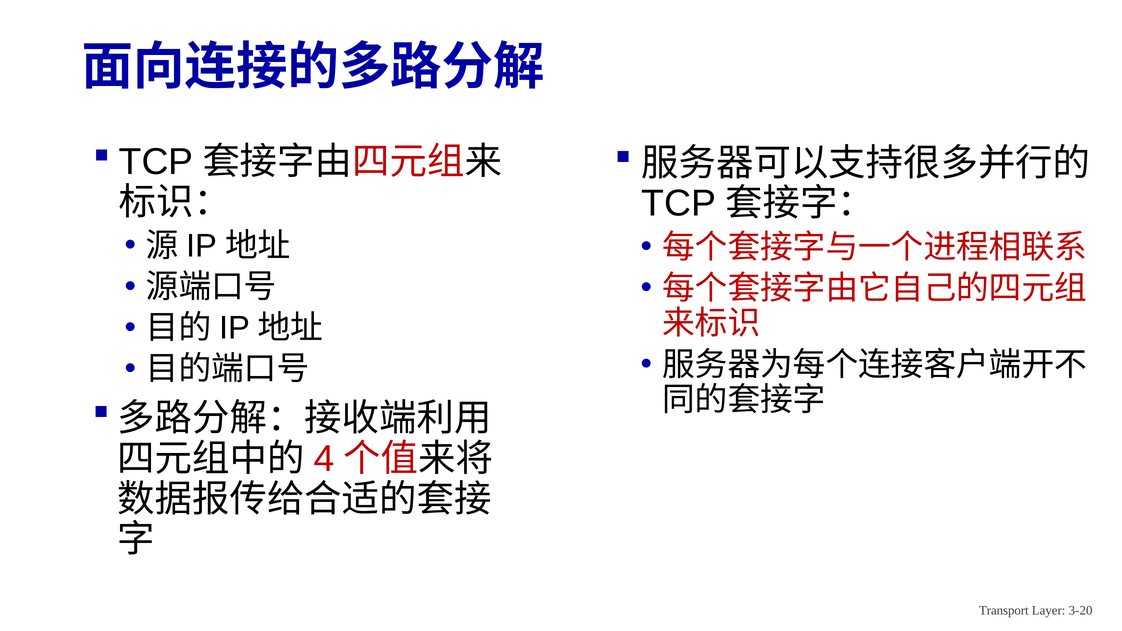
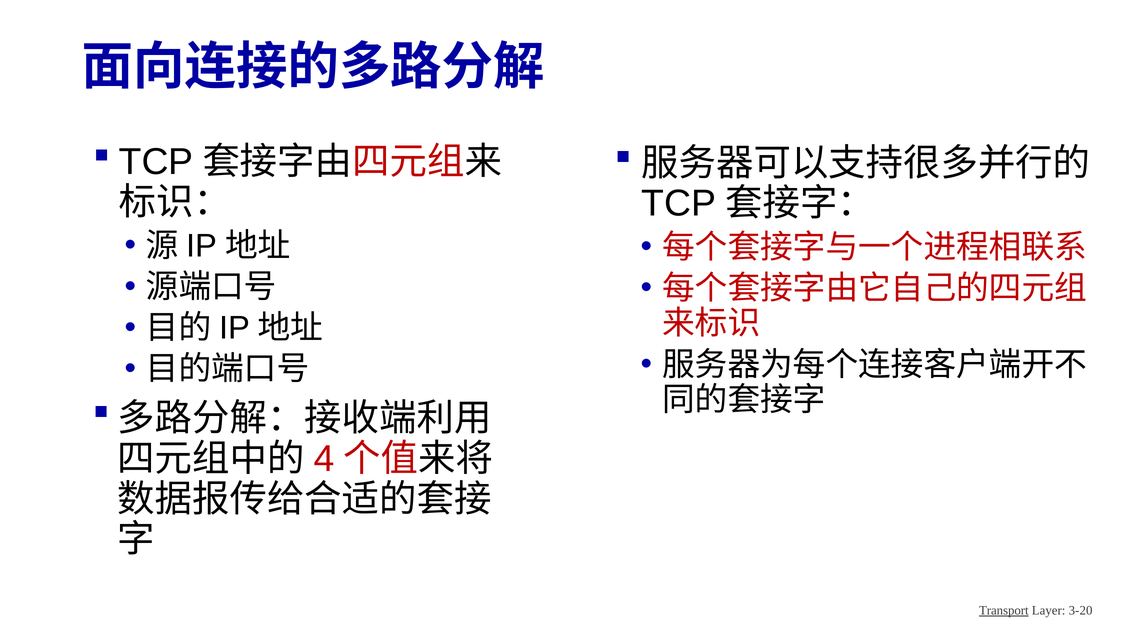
Transport underline: none -> present
